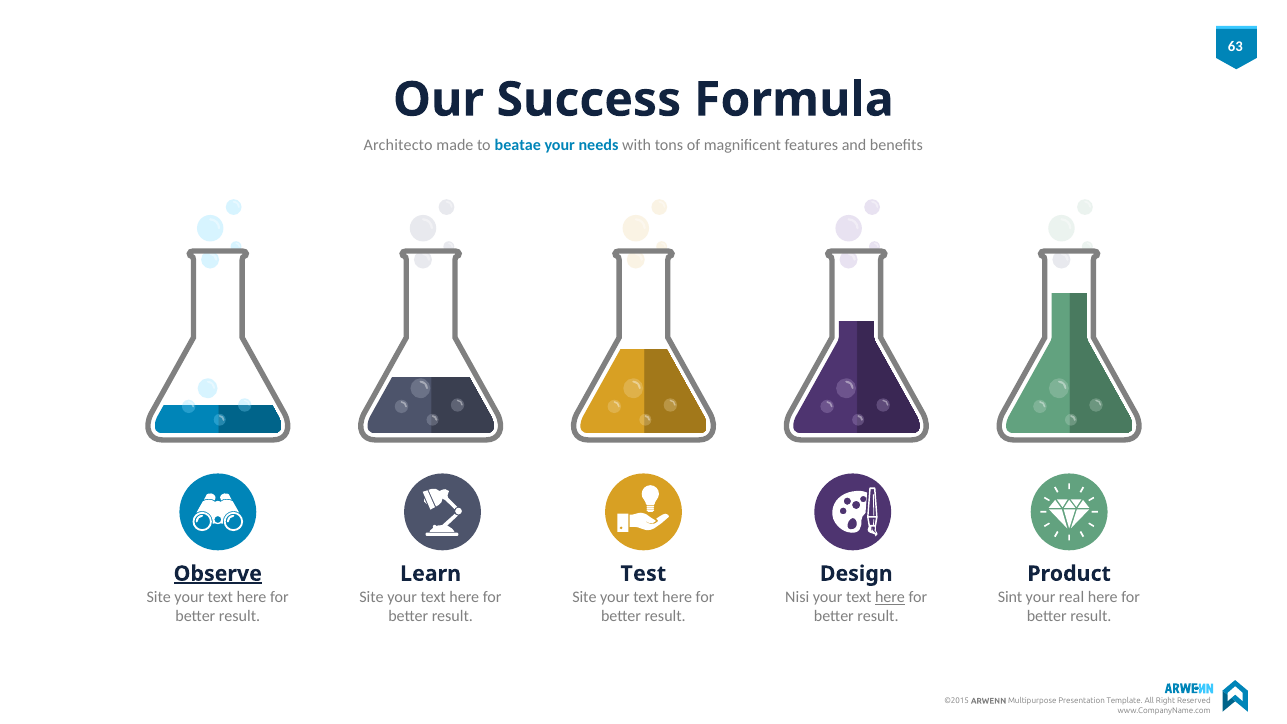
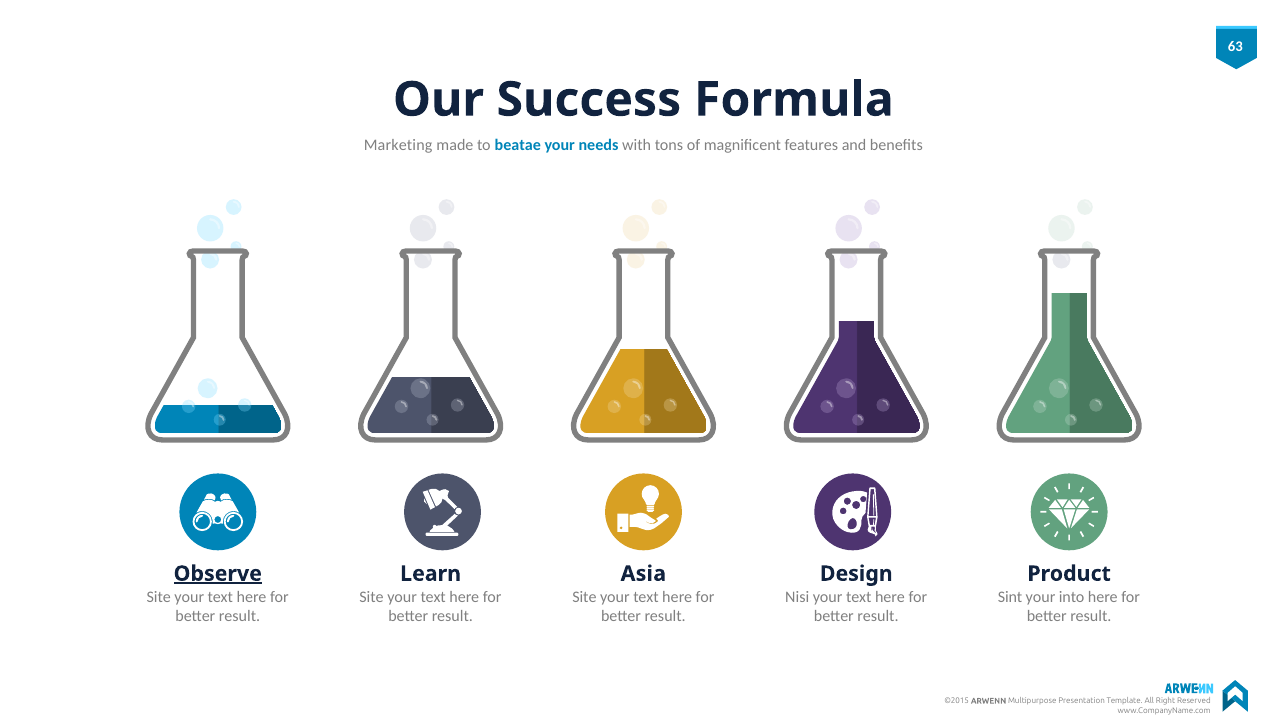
Architecto: Architecto -> Marketing
Test: Test -> Asia
here at (890, 597) underline: present -> none
real: real -> into
